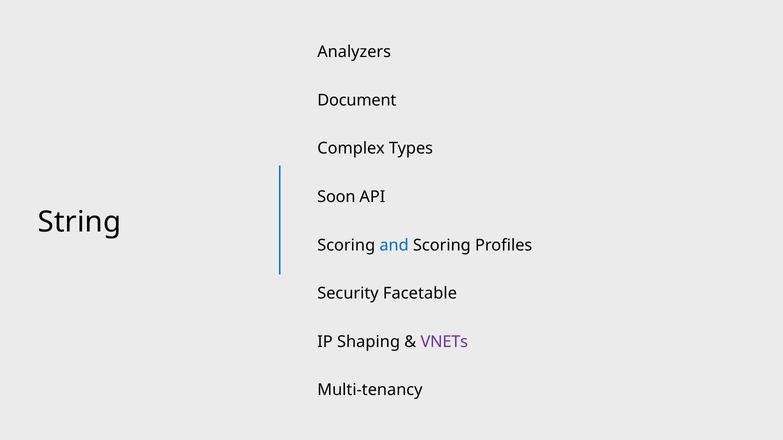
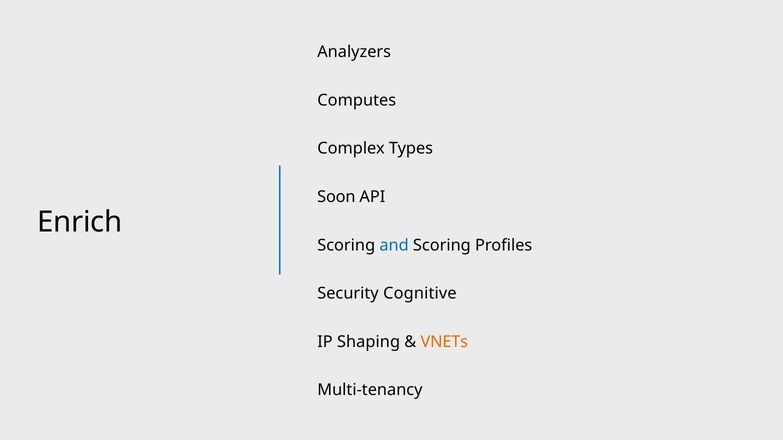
Document: Document -> Computes
String: String -> Enrich
Facetable: Facetable -> Cognitive
VNETs colour: purple -> orange
